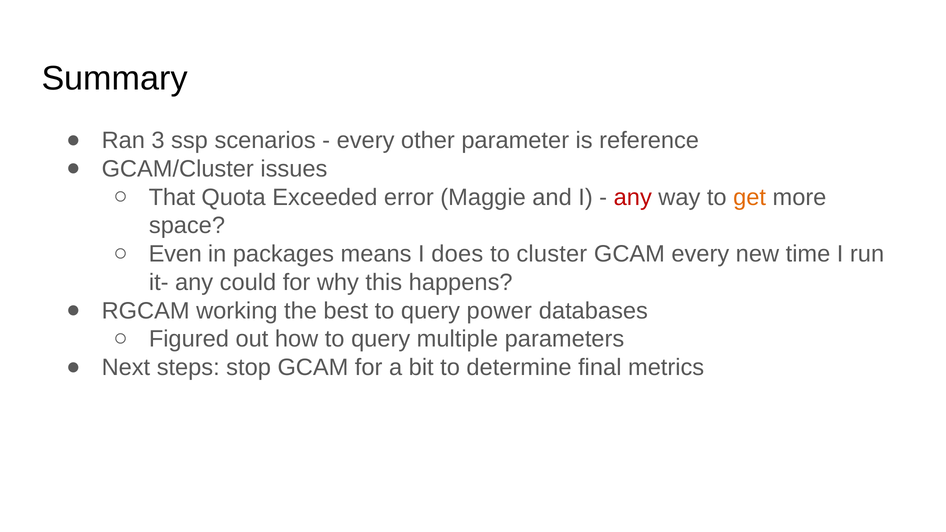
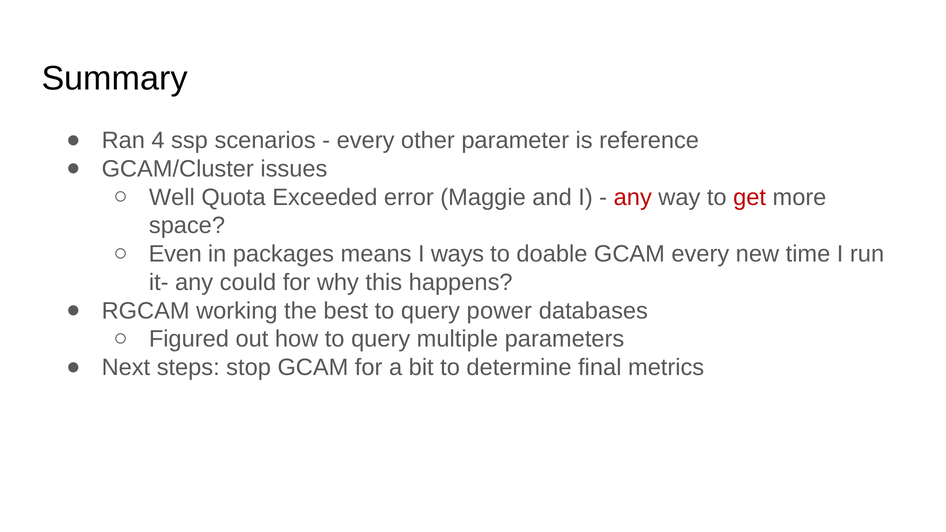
3: 3 -> 4
That: That -> Well
get colour: orange -> red
does: does -> ways
cluster: cluster -> doable
